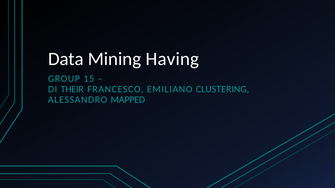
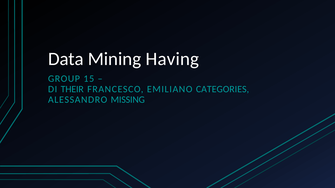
CLUSTERING: CLUSTERING -> CATEGORIES
MAPPED: MAPPED -> MISSING
